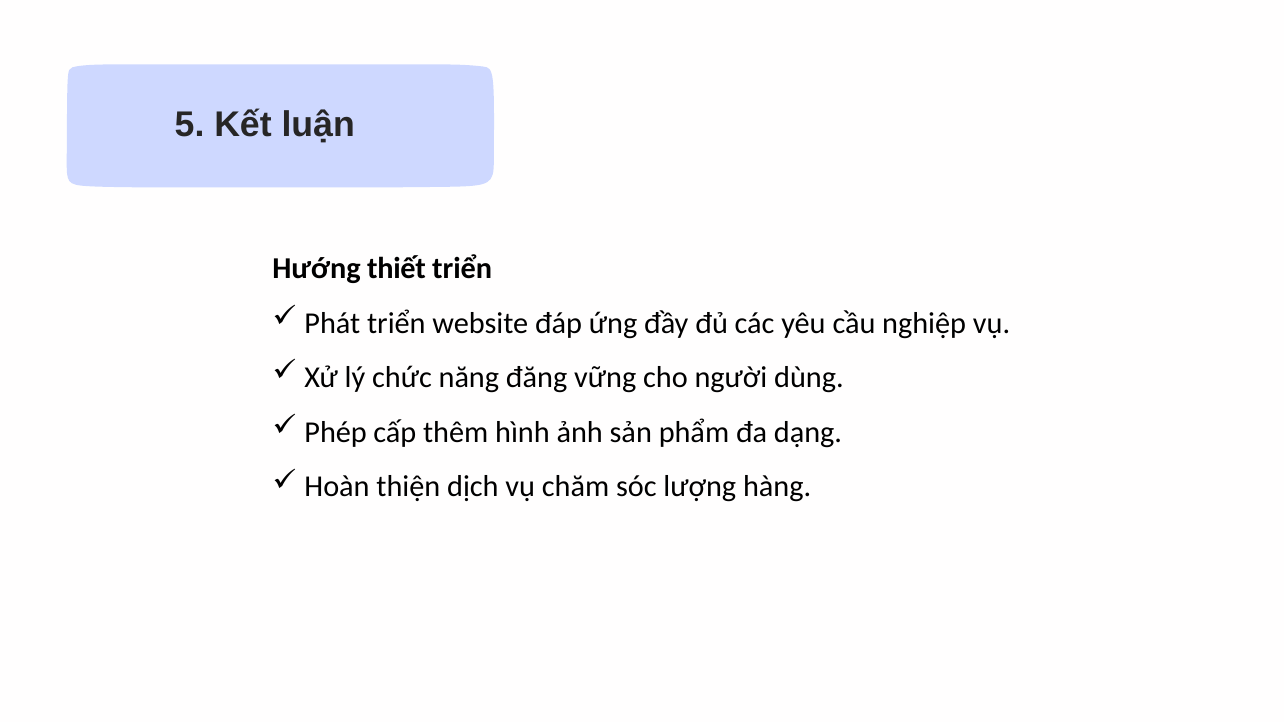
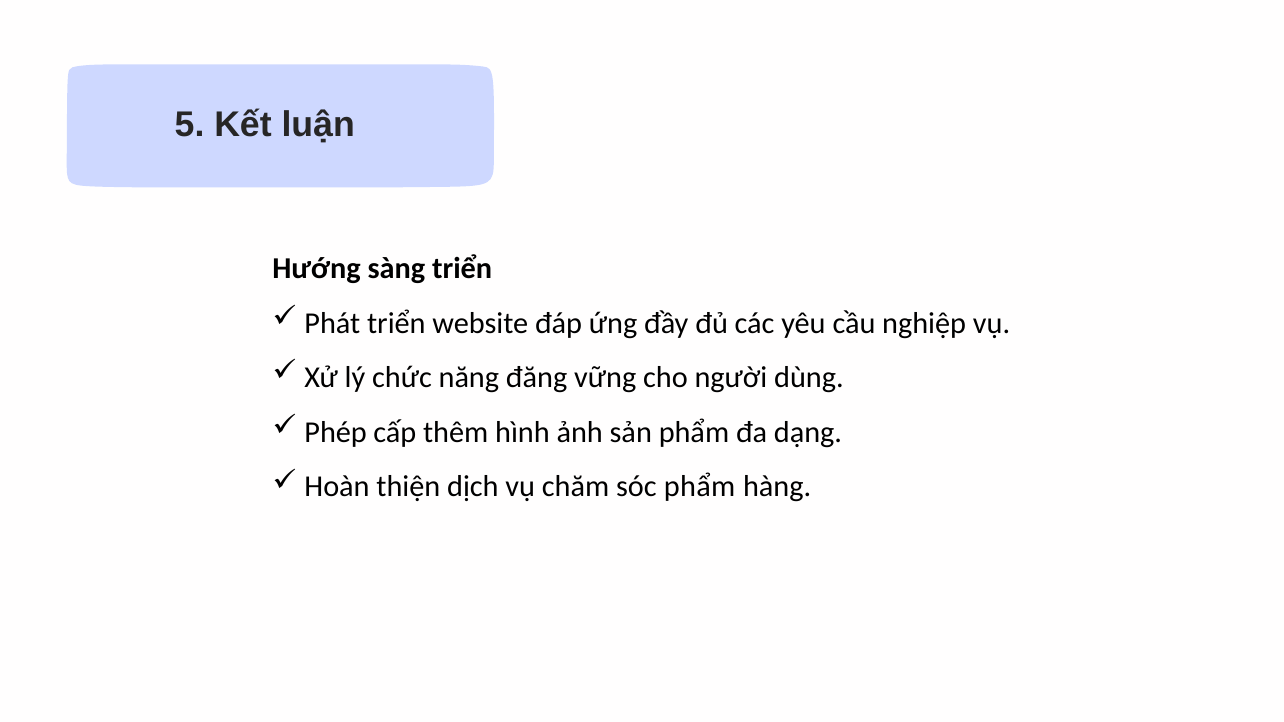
thiết: thiết -> sàng
sóc lượng: lượng -> phẩm
